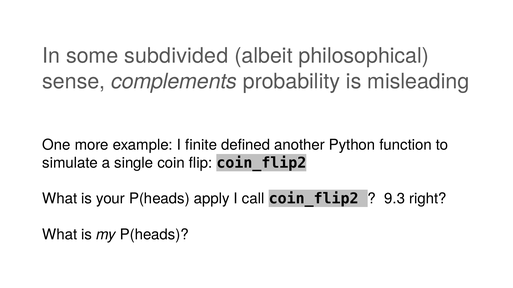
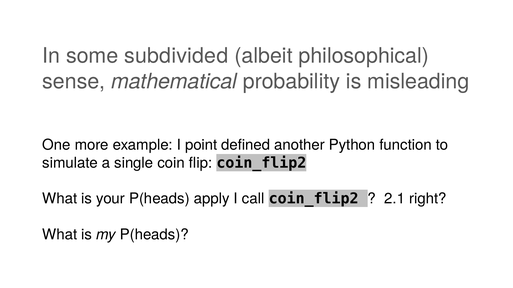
complements: complements -> mathematical
finite: finite -> point
9.3: 9.3 -> 2.1
